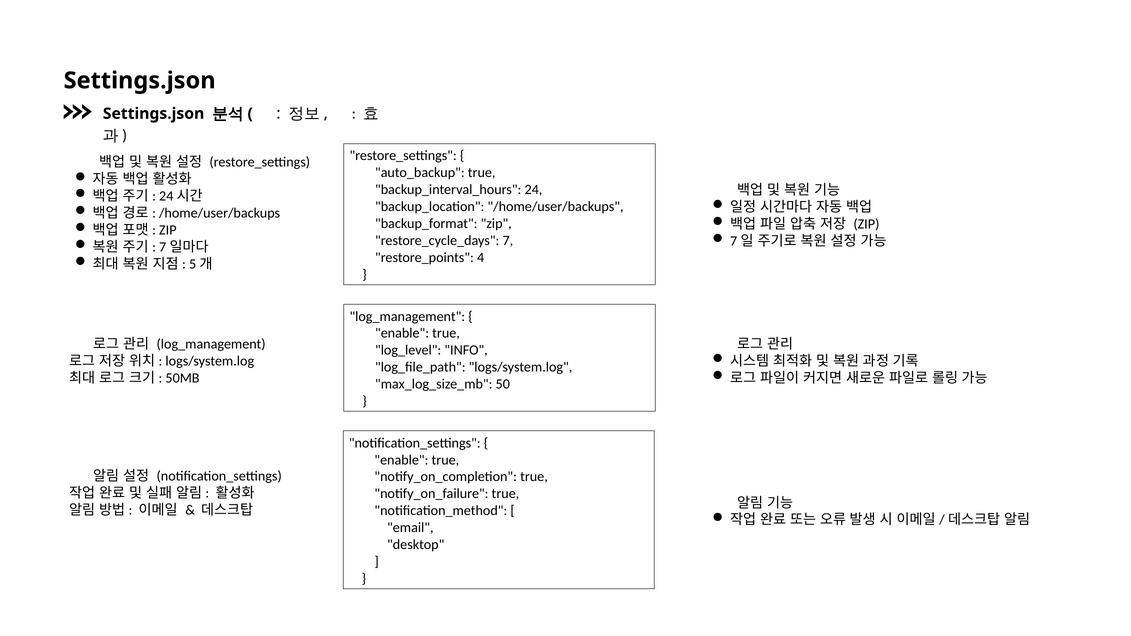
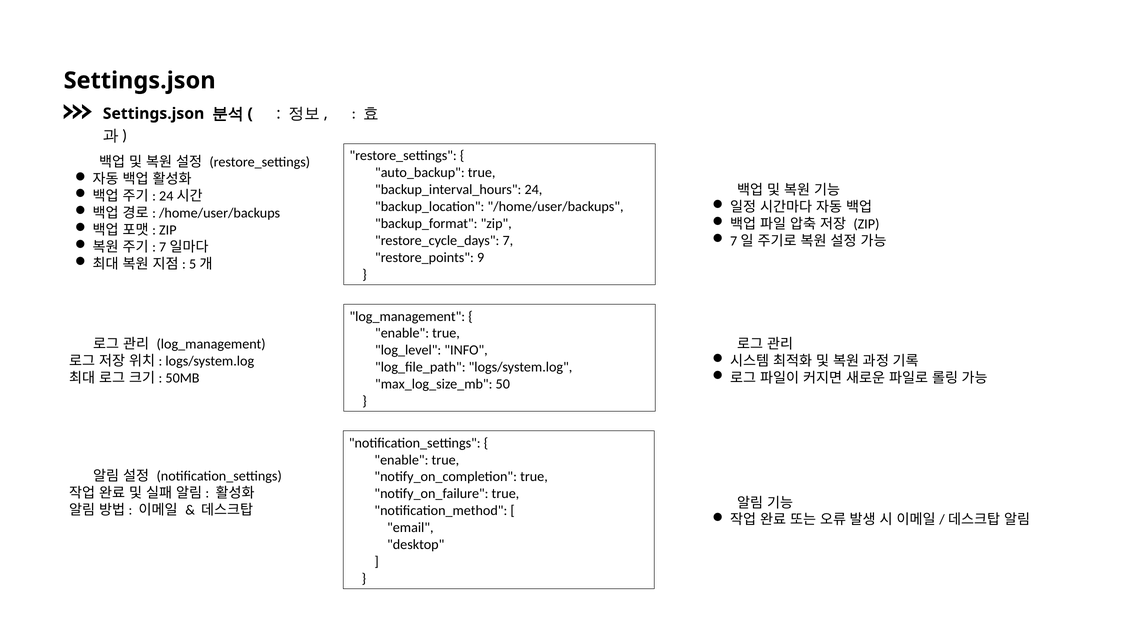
4: 4 -> 9
